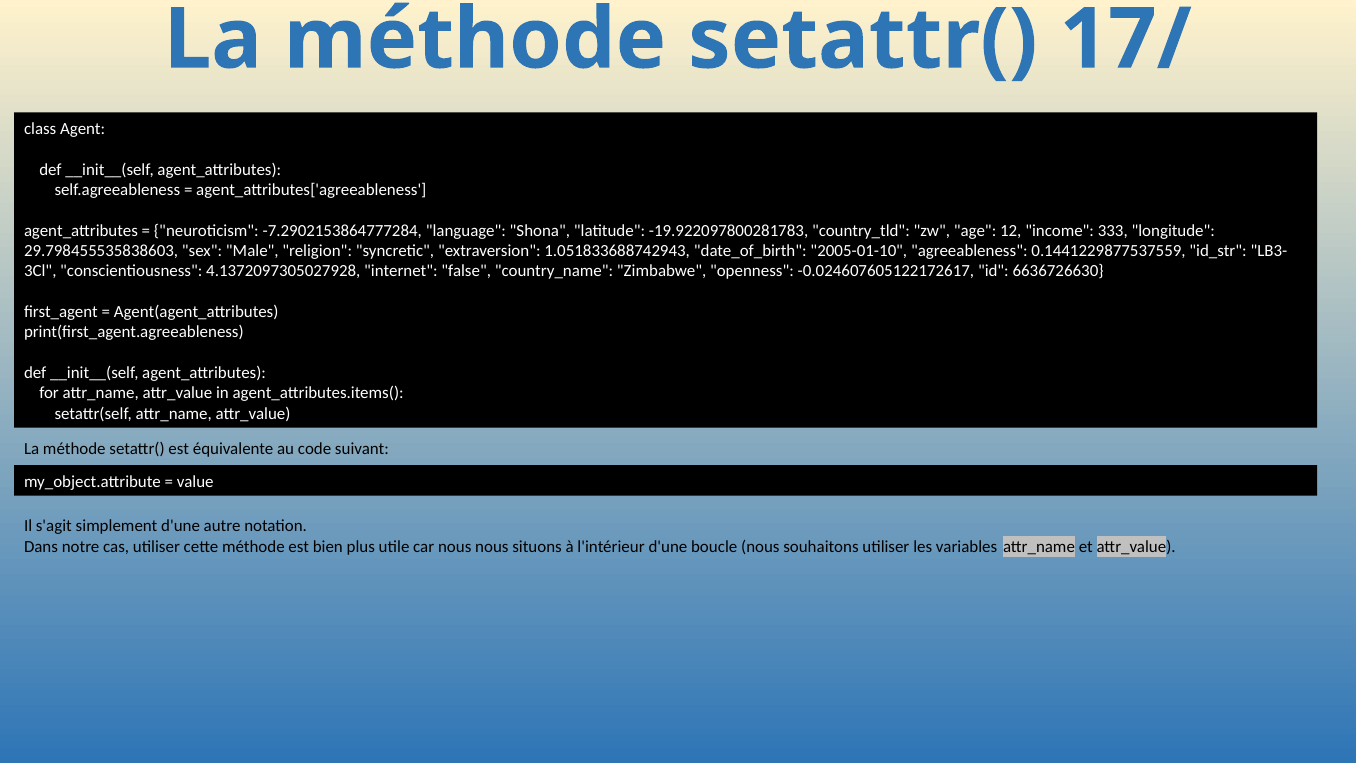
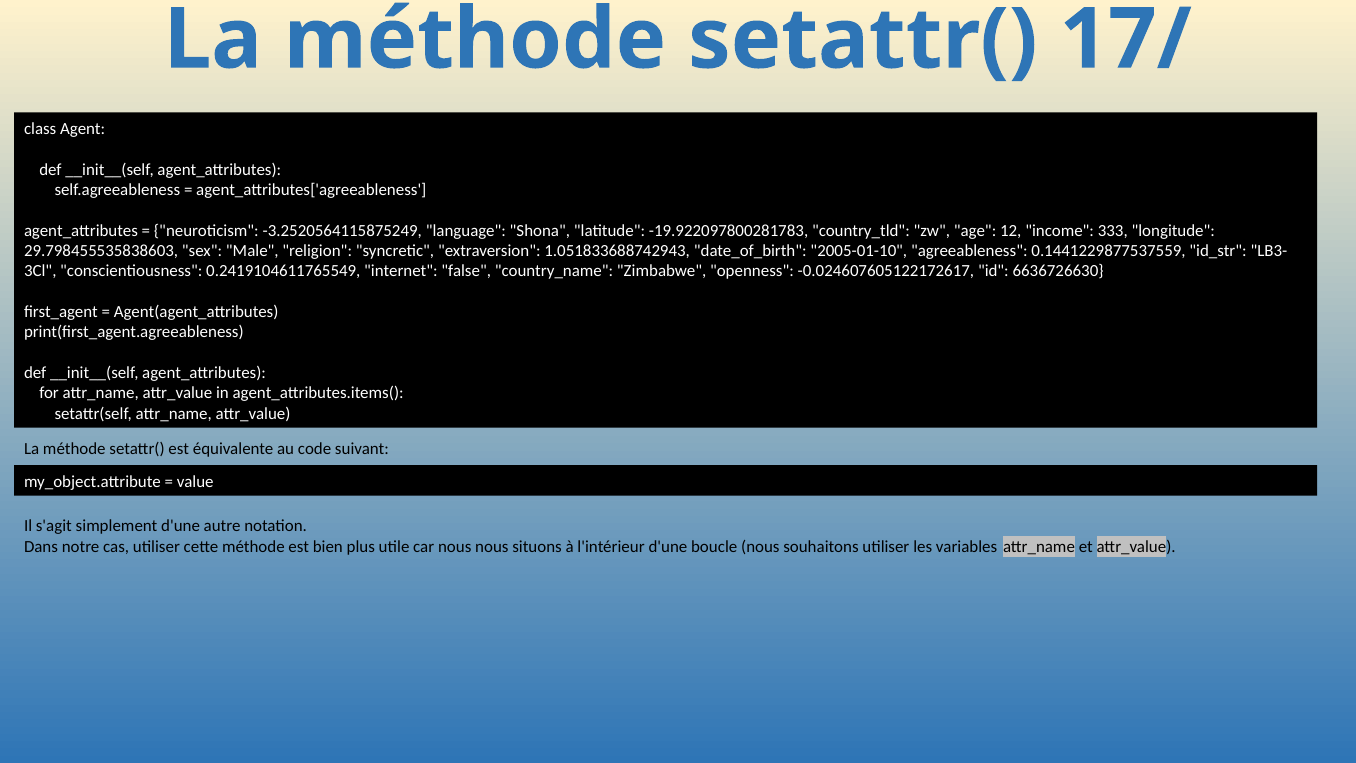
-7.2902153864777284: -7.2902153864777284 -> -3.2520564115875249
4.1372097305027928: 4.1372097305027928 -> 0.2419104611765549
